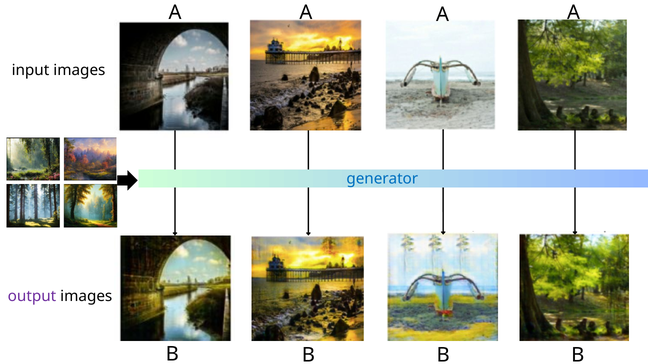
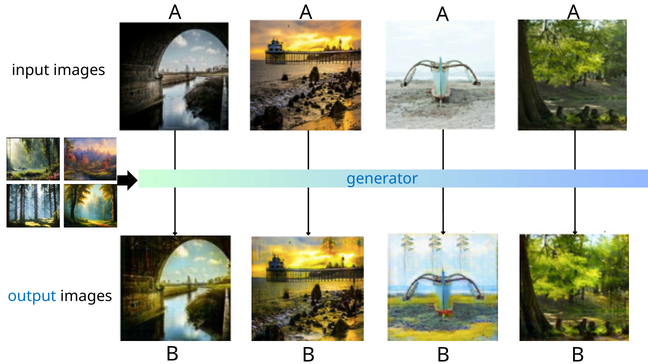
output colour: purple -> blue
